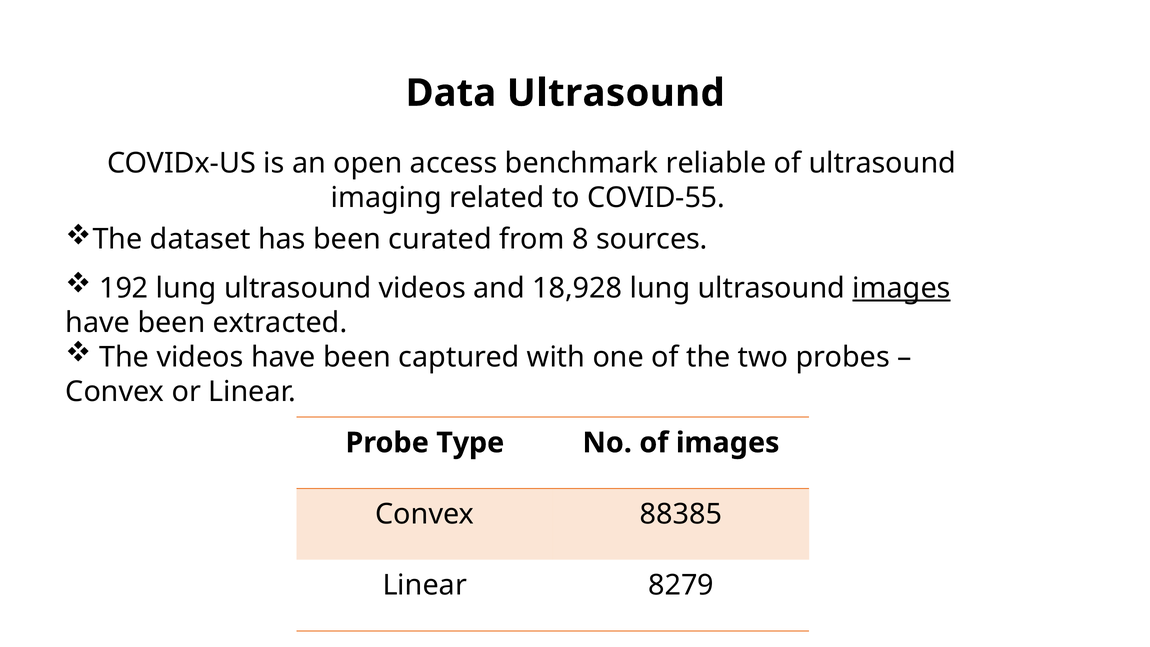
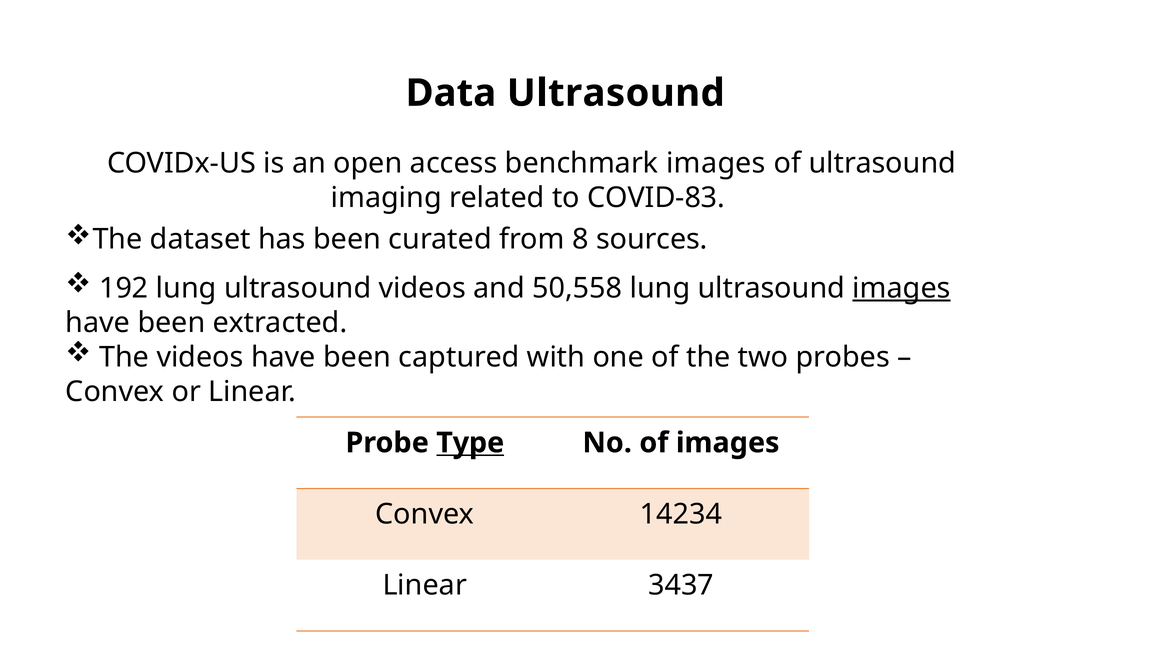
benchmark reliable: reliable -> images
COVID-55: COVID-55 -> COVID-83
18,928: 18,928 -> 50,558
Type underline: none -> present
88385: 88385 -> 14234
8279: 8279 -> 3437
